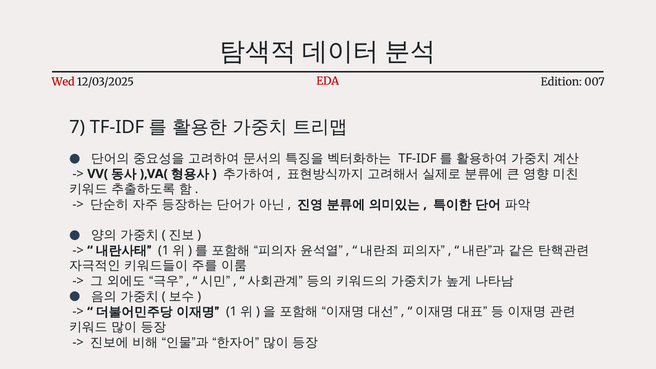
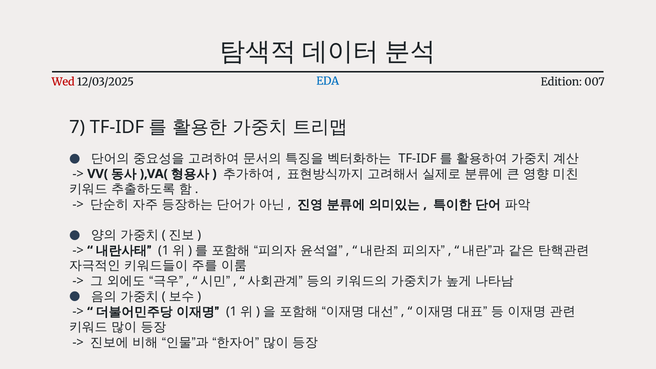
EDA colour: red -> blue
